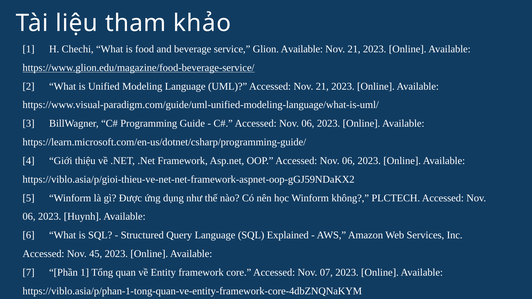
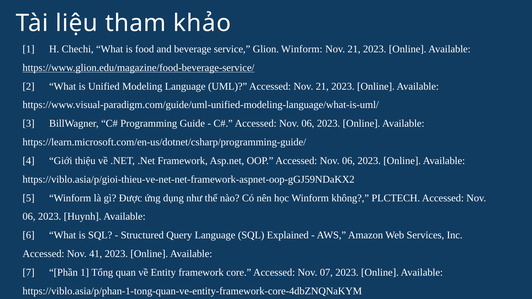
Glion Available: Available -> Winform
45: 45 -> 41
